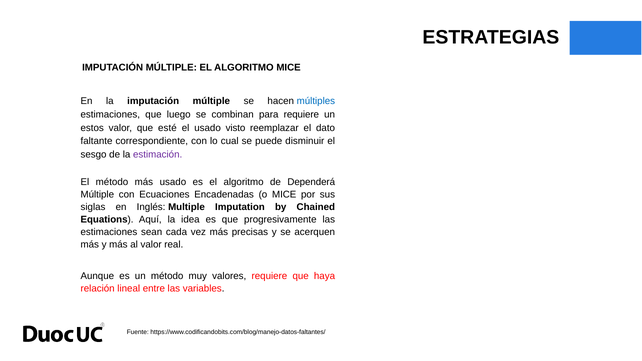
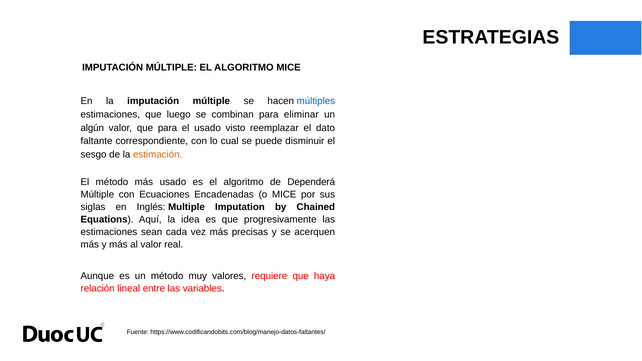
para requiere: requiere -> eliminar
estos: estos -> algún
que esté: esté -> para
estimación colour: purple -> orange
